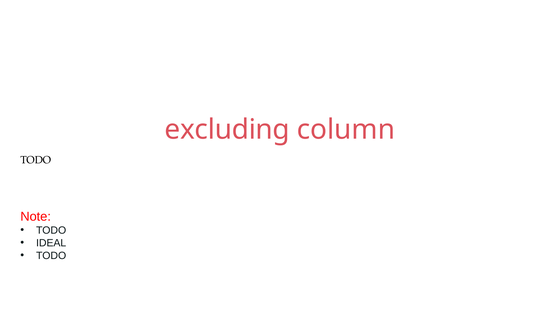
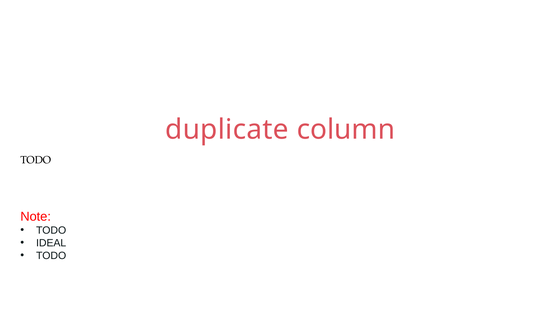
excluding: excluding -> duplicate
